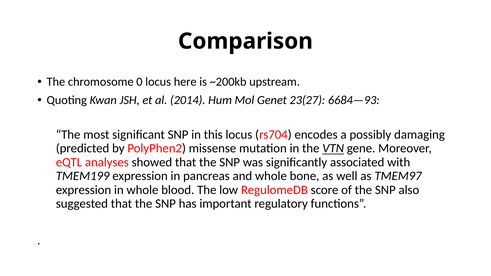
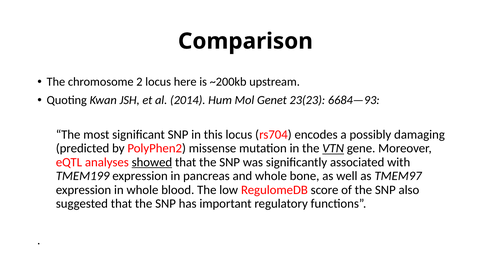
0: 0 -> 2
23(27: 23(27 -> 23(23
showed underline: none -> present
